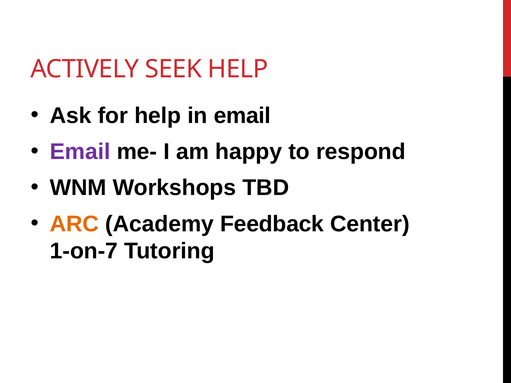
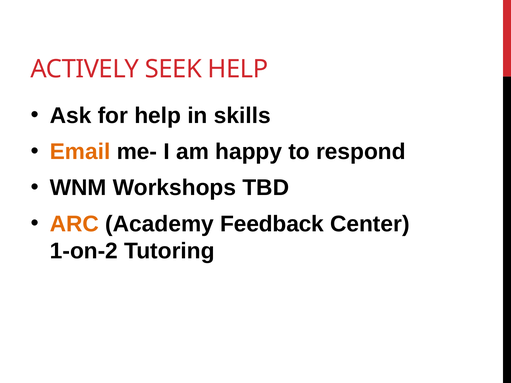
in email: email -> skills
Email at (80, 152) colour: purple -> orange
1-on-7: 1-on-7 -> 1-on-2
